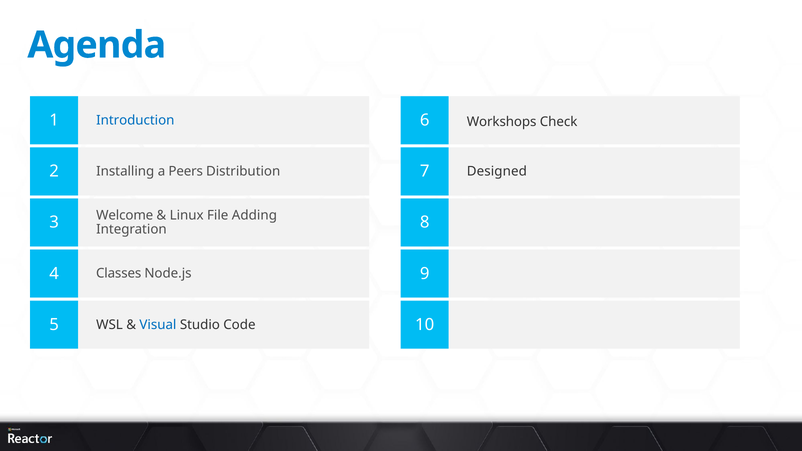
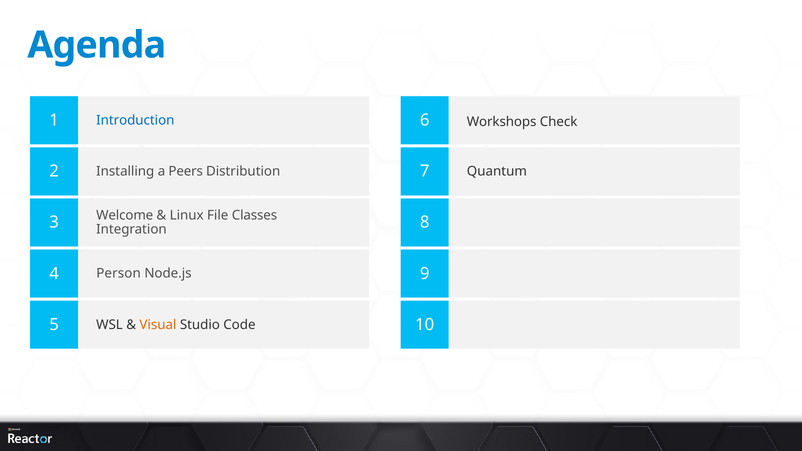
Designed: Designed -> Quantum
Adding: Adding -> Classes
Classes: Classes -> Person
Visual colour: blue -> orange
